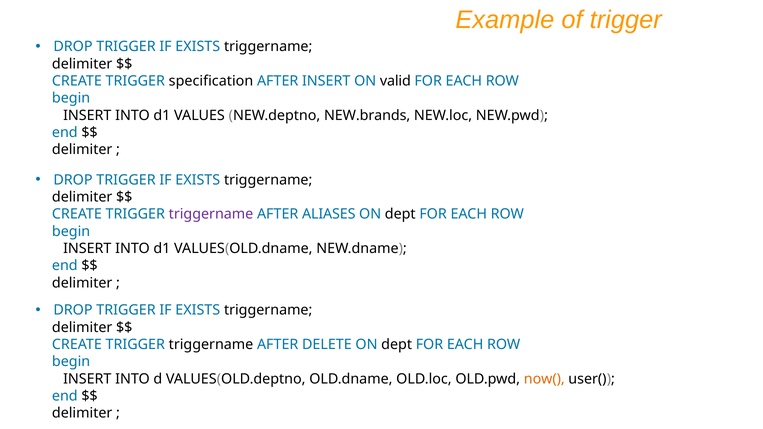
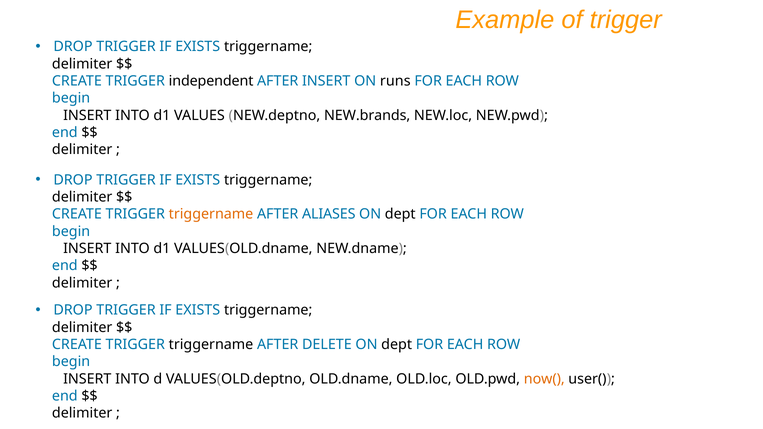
specification: specification -> independent
valid: valid -> runs
triggername at (211, 214) colour: purple -> orange
